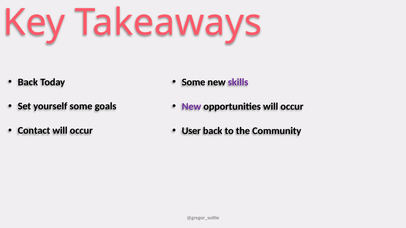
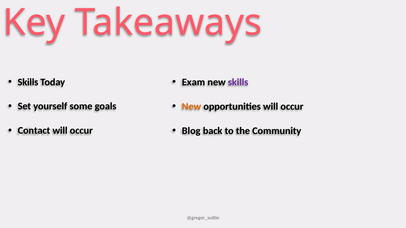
Back at (28, 82): Back -> Skills
Some at (194, 82): Some -> Exam
New at (192, 107) colour: purple -> orange
User: User -> Blog
